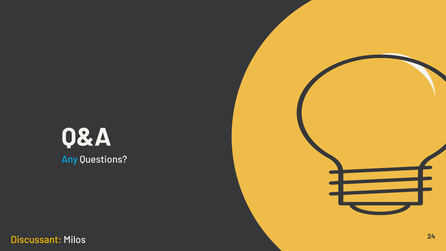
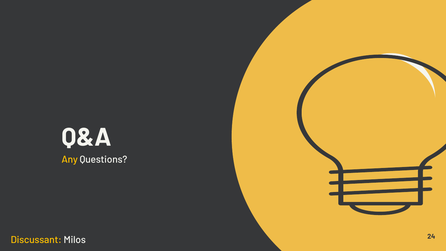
Any colour: light blue -> yellow
